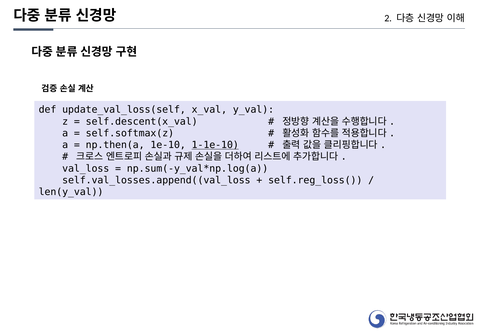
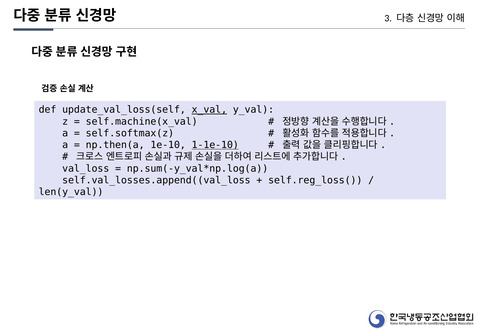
2: 2 -> 3
x_val underline: none -> present
self.descent(x_val: self.descent(x_val -> self.machine(x_val
